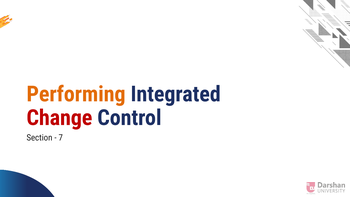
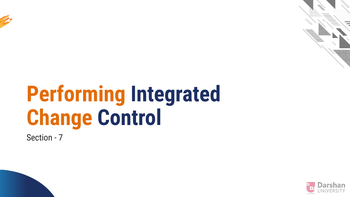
Change colour: red -> orange
